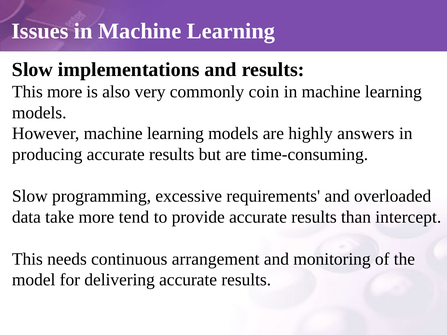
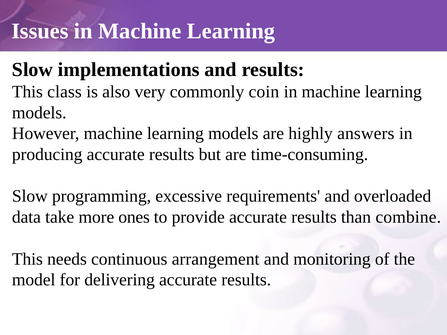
This more: more -> class
tend: tend -> ones
intercept: intercept -> combine
